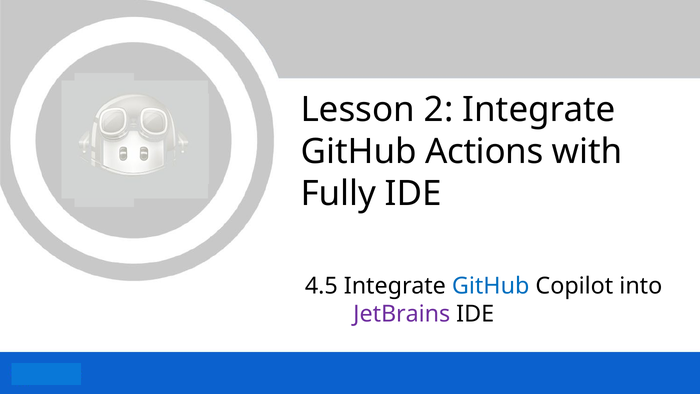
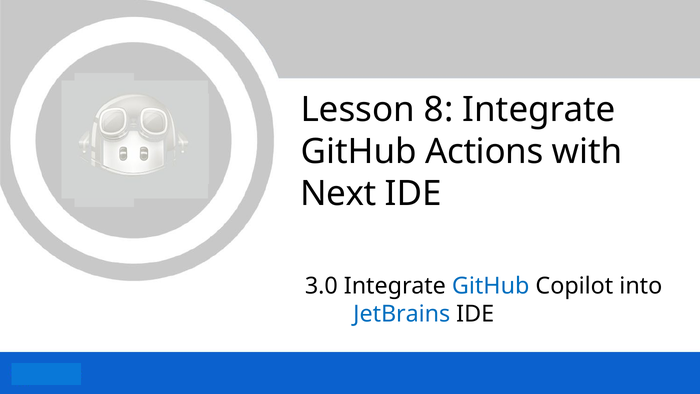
2: 2 -> 8
Fully: Fully -> Next
4.5: 4.5 -> 3.0
JetBrains colour: purple -> blue
